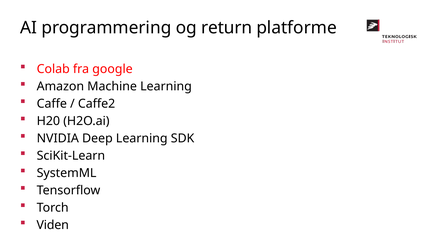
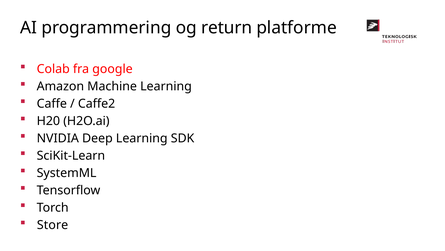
Viden: Viden -> Store
